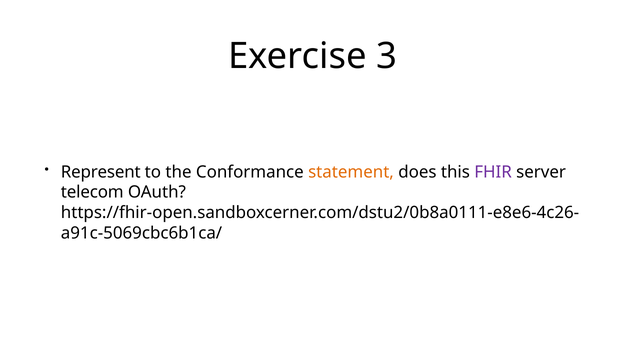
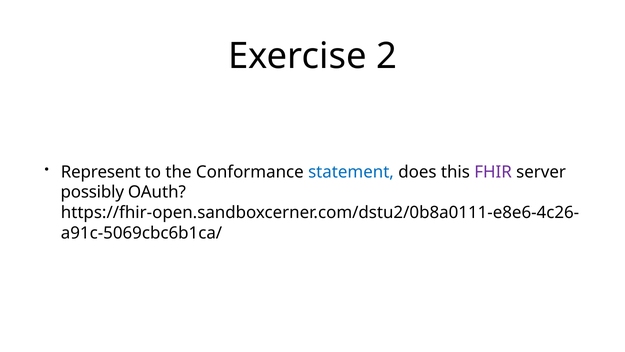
3: 3 -> 2
statement colour: orange -> blue
telecom: telecom -> possibly
